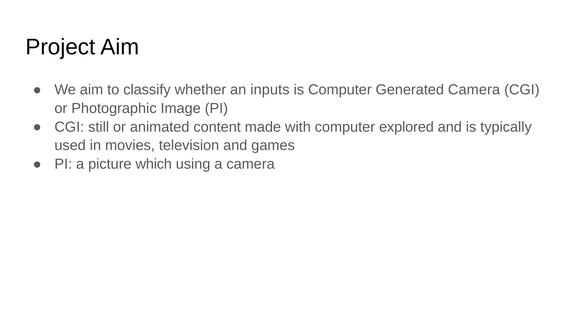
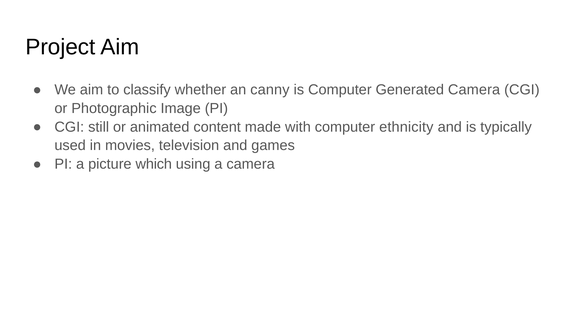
inputs: inputs -> canny
explored: explored -> ethnicity
